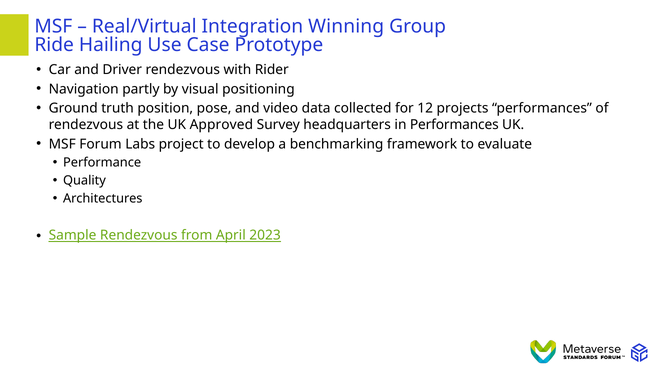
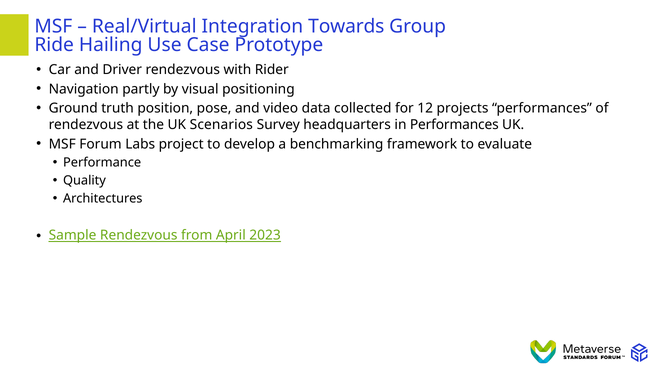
Winning: Winning -> Towards
Approved: Approved -> Scenarios
